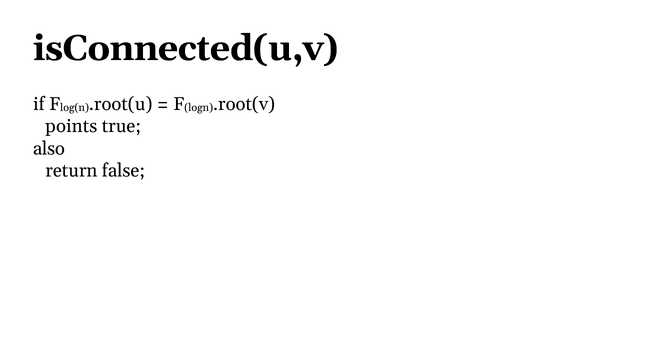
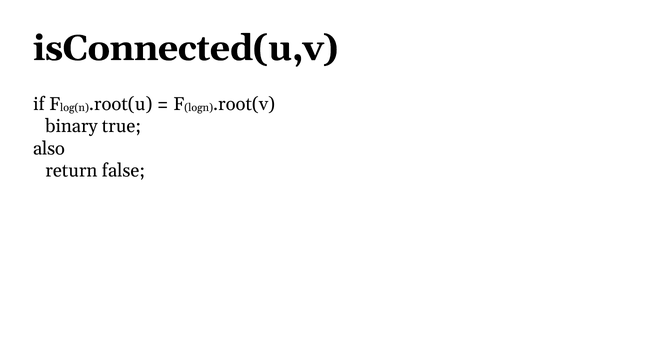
points: points -> binary
